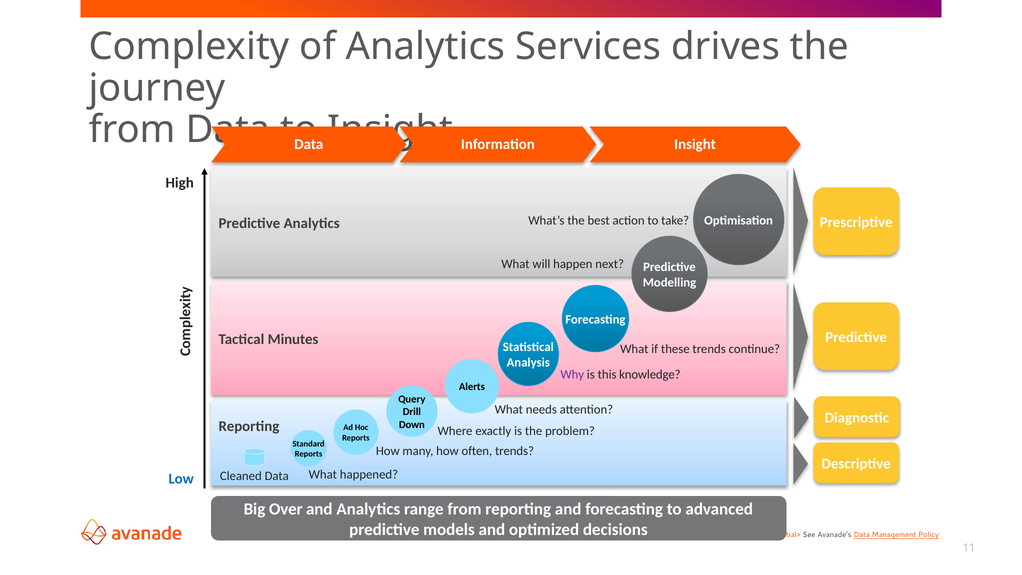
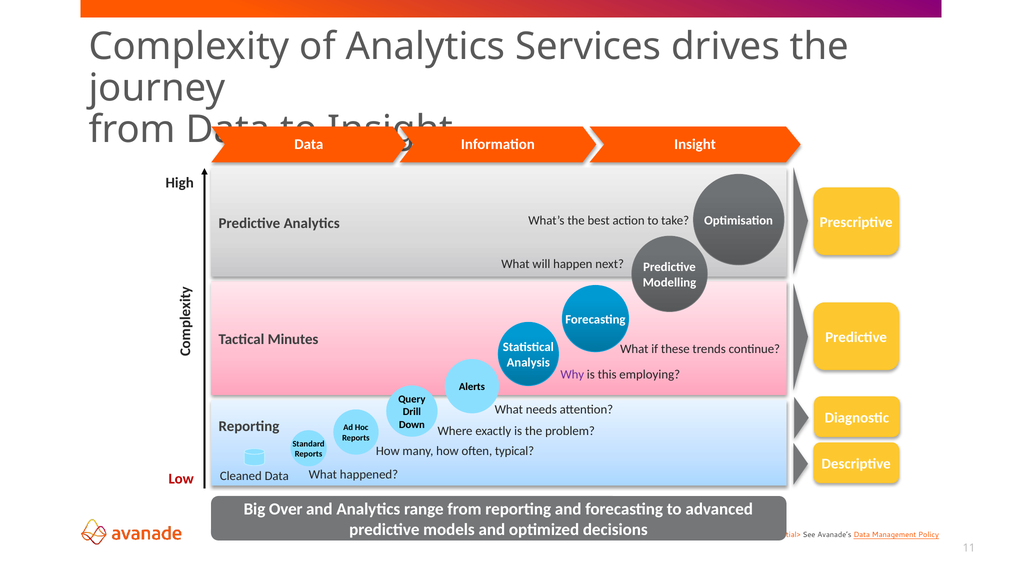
knowledge: knowledge -> employing
often trends: trends -> typical
Low colour: blue -> red
